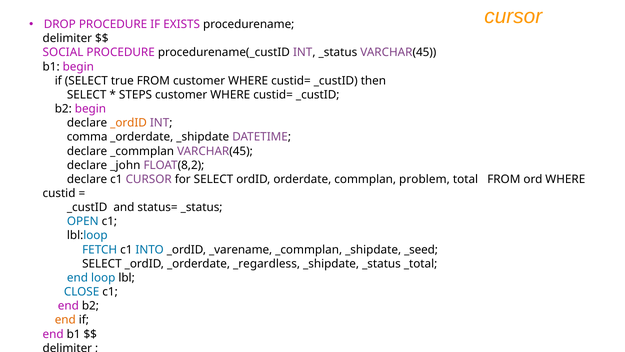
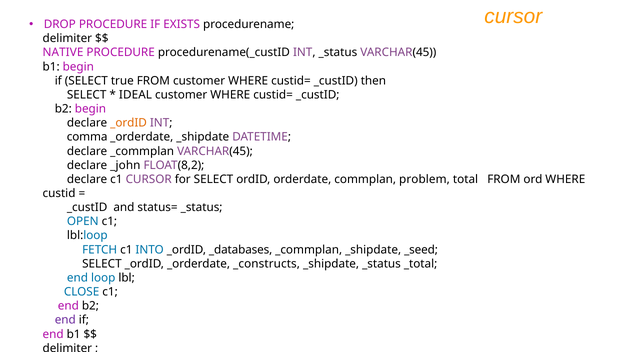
SOCIAL: SOCIAL -> NATIVE
STEPS: STEPS -> IDEAL
_varename: _varename -> _databases
_regardless: _regardless -> _constructs
end at (65, 320) colour: orange -> purple
